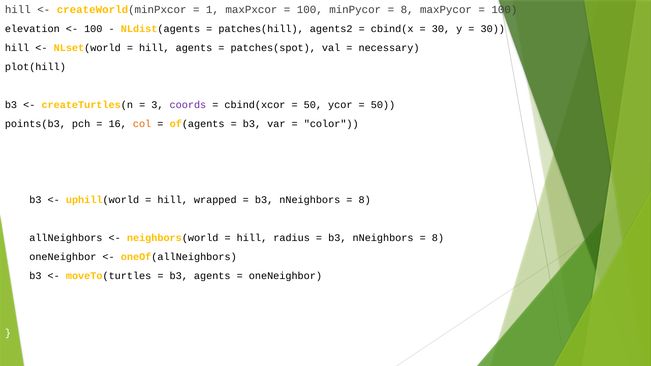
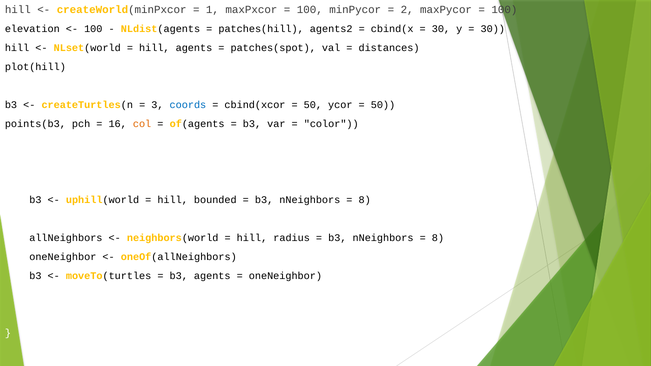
8 at (407, 10): 8 -> 2
necessary: necessary -> distances
coords colour: purple -> blue
wrapped: wrapped -> bounded
